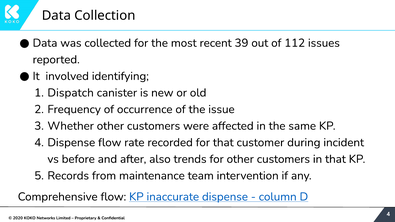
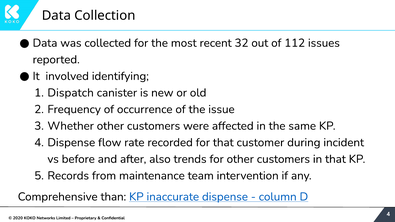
39: 39 -> 32
Comprehensive flow: flow -> than
